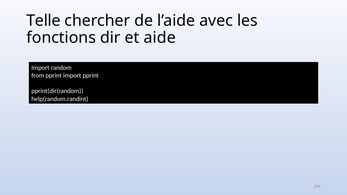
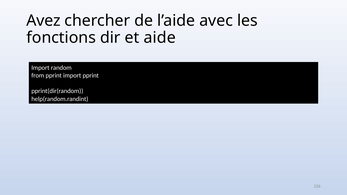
Telle: Telle -> Avez
